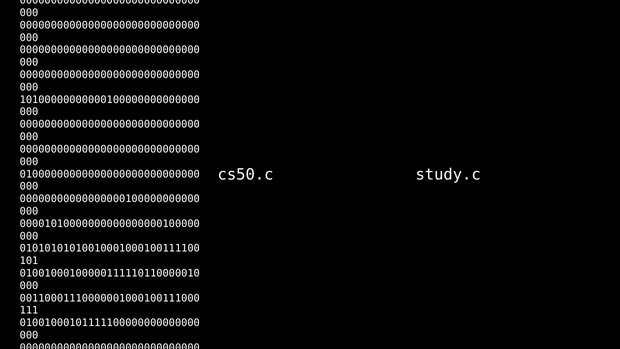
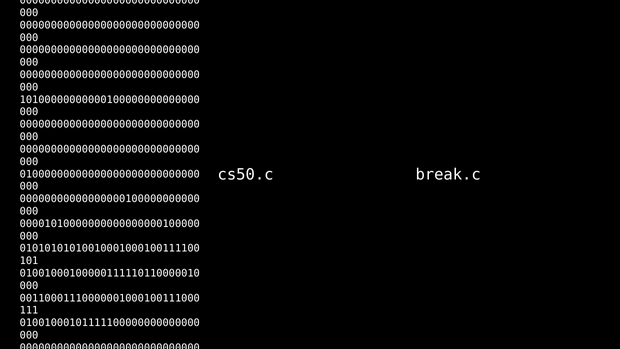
study.c: study.c -> break.c
